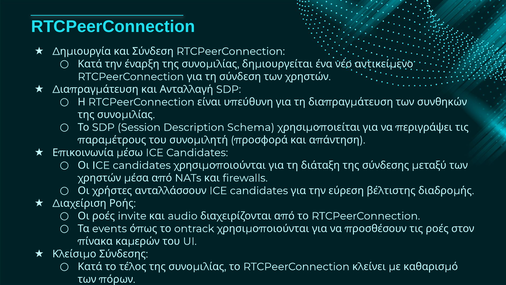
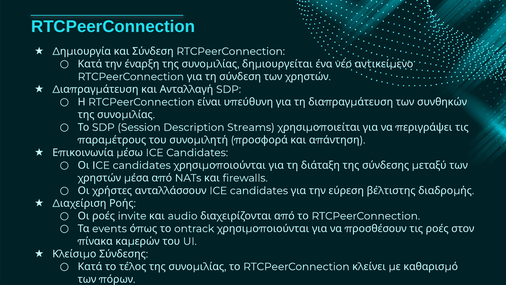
Schema: Schema -> Streams
